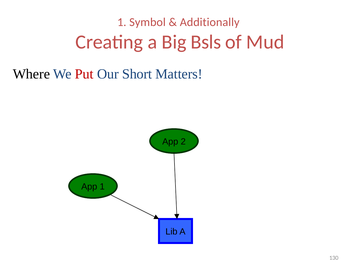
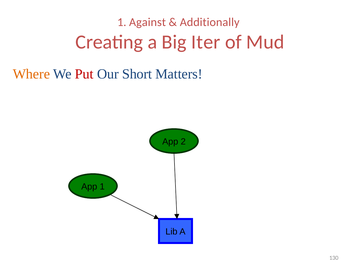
Symbol: Symbol -> Against
Bsls: Bsls -> Iter
Where colour: black -> orange
